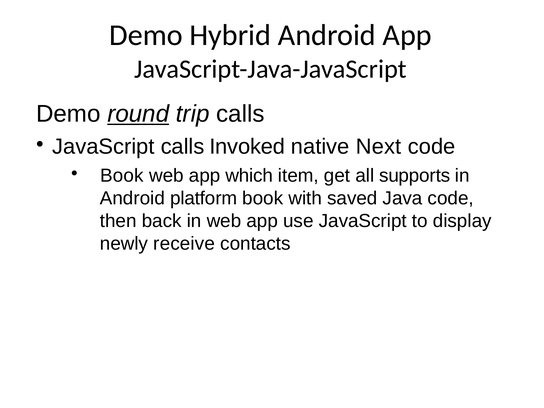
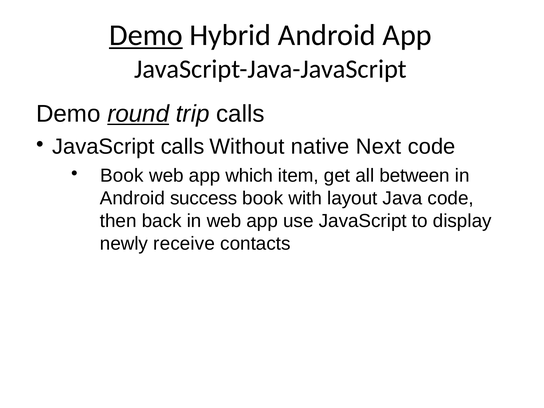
Demo at (146, 35) underline: none -> present
Invoked: Invoked -> Without
supports: supports -> between
platform: platform -> success
saved: saved -> layout
